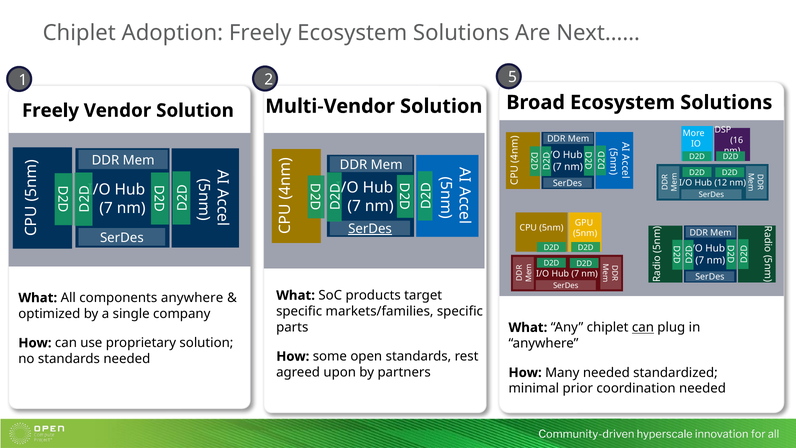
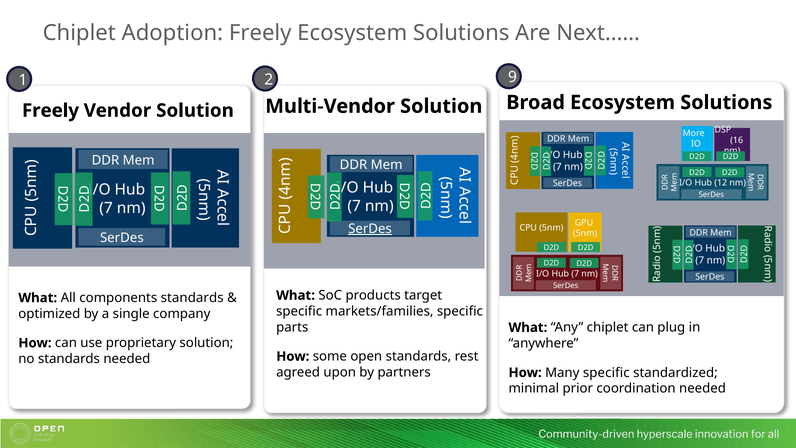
2 5: 5 -> 9
components anywhere: anywhere -> standards
can at (643, 327) underline: present -> none
Many needed: needed -> specific
